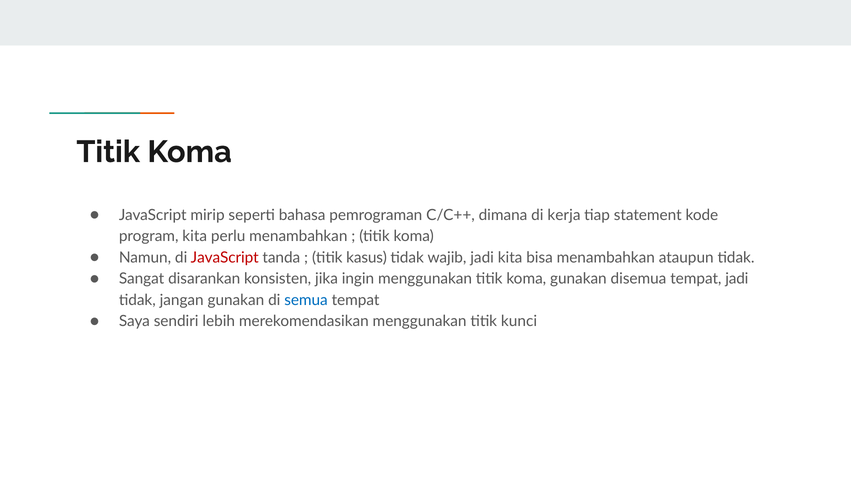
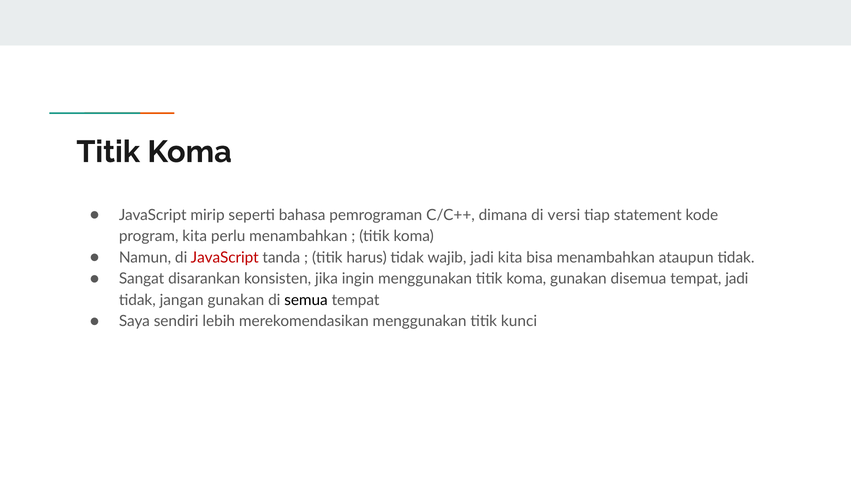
kerja: kerja -> versi
kasus: kasus -> harus
semua colour: blue -> black
